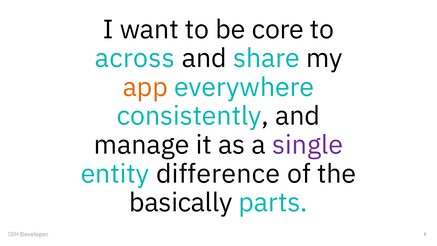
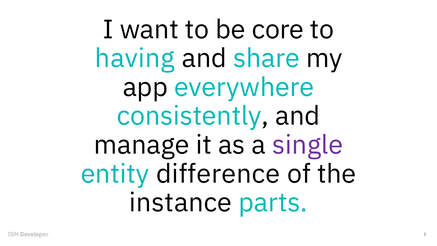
across: across -> having
app colour: orange -> black
basically: basically -> instance
